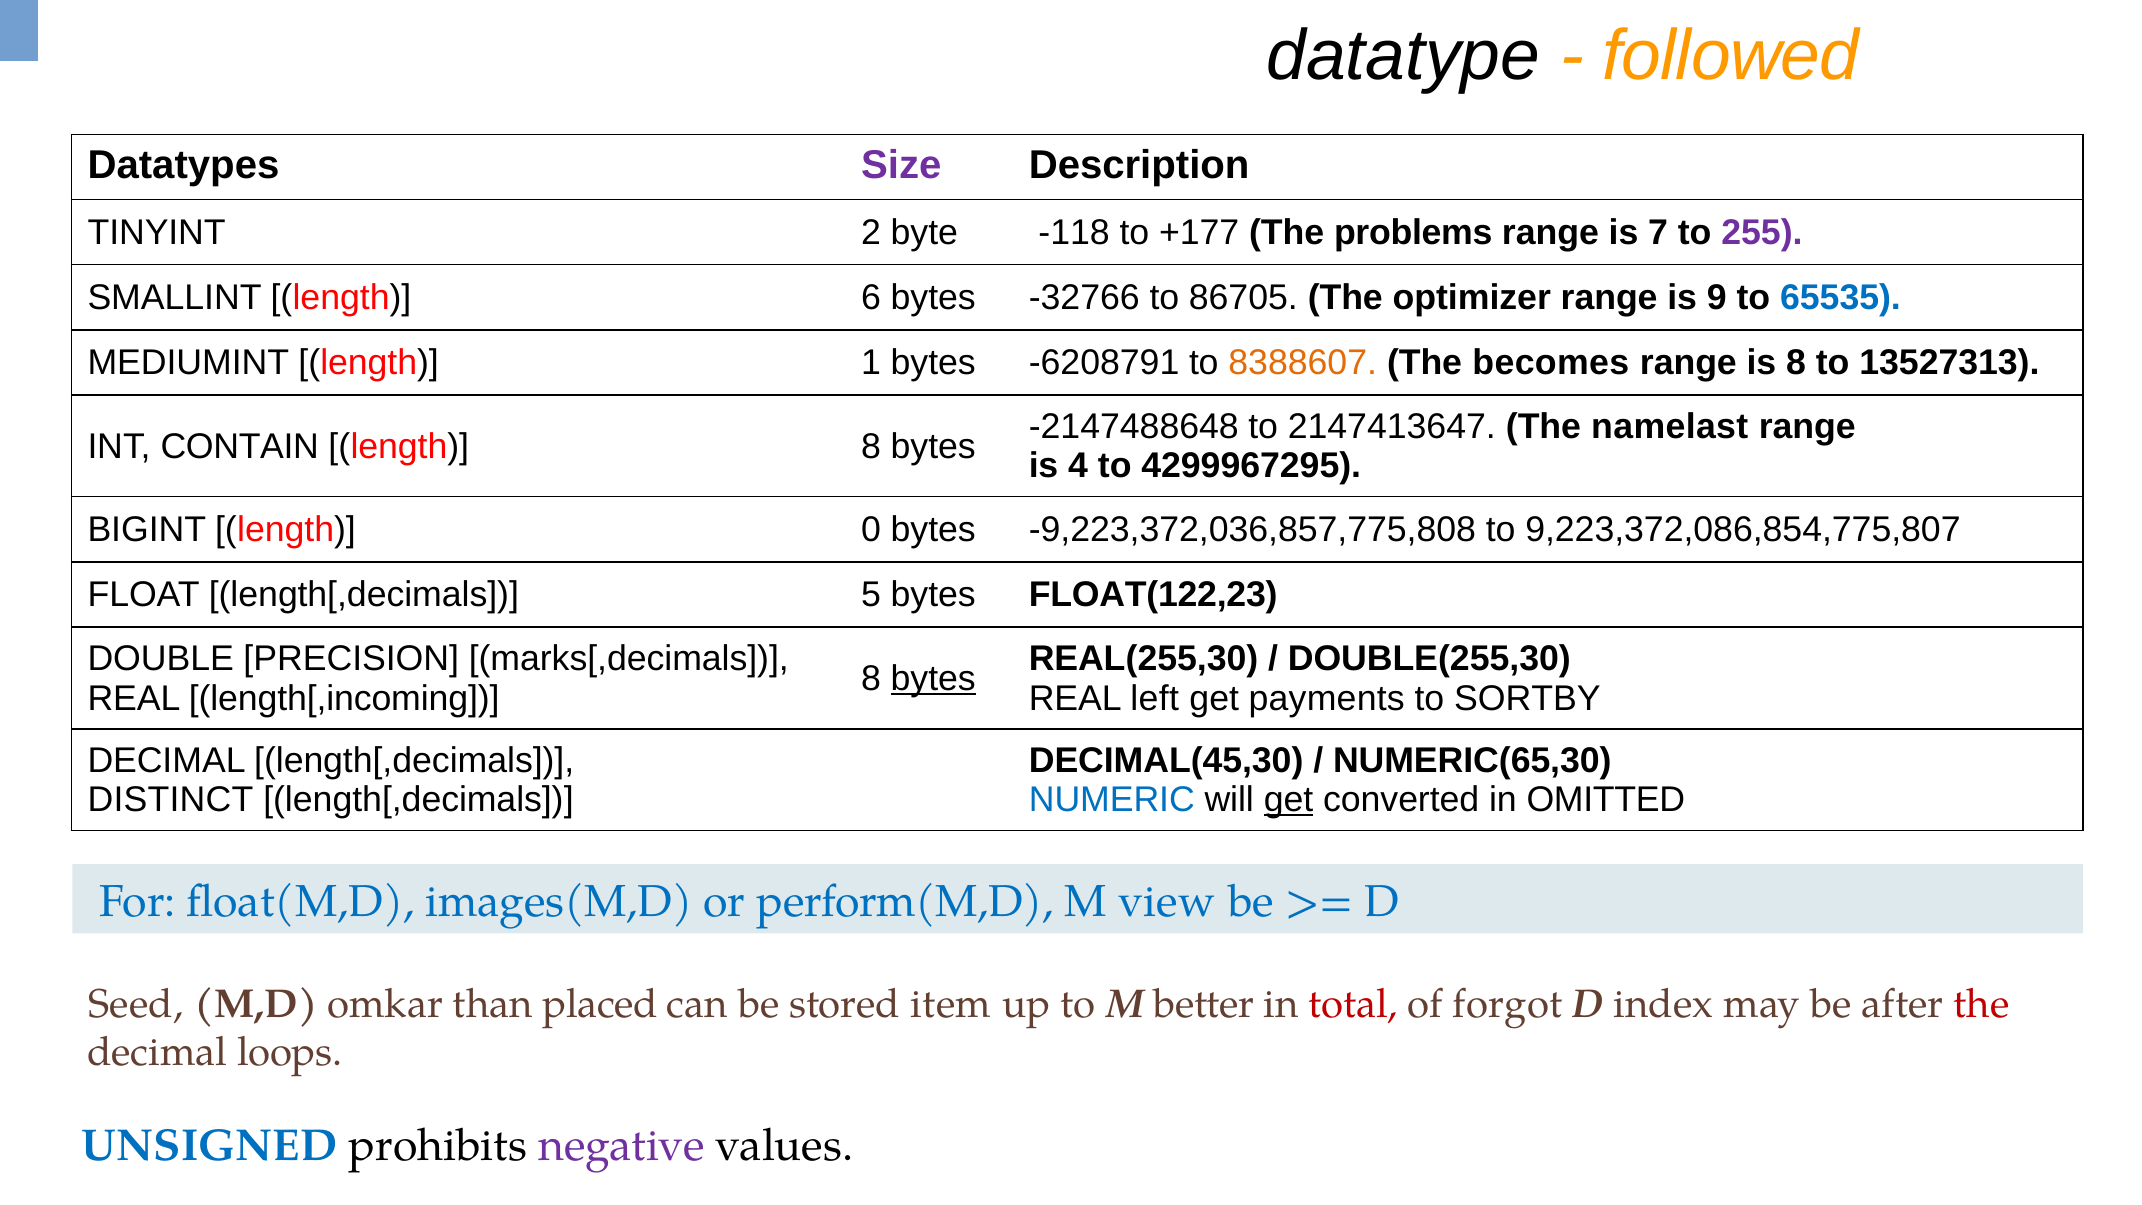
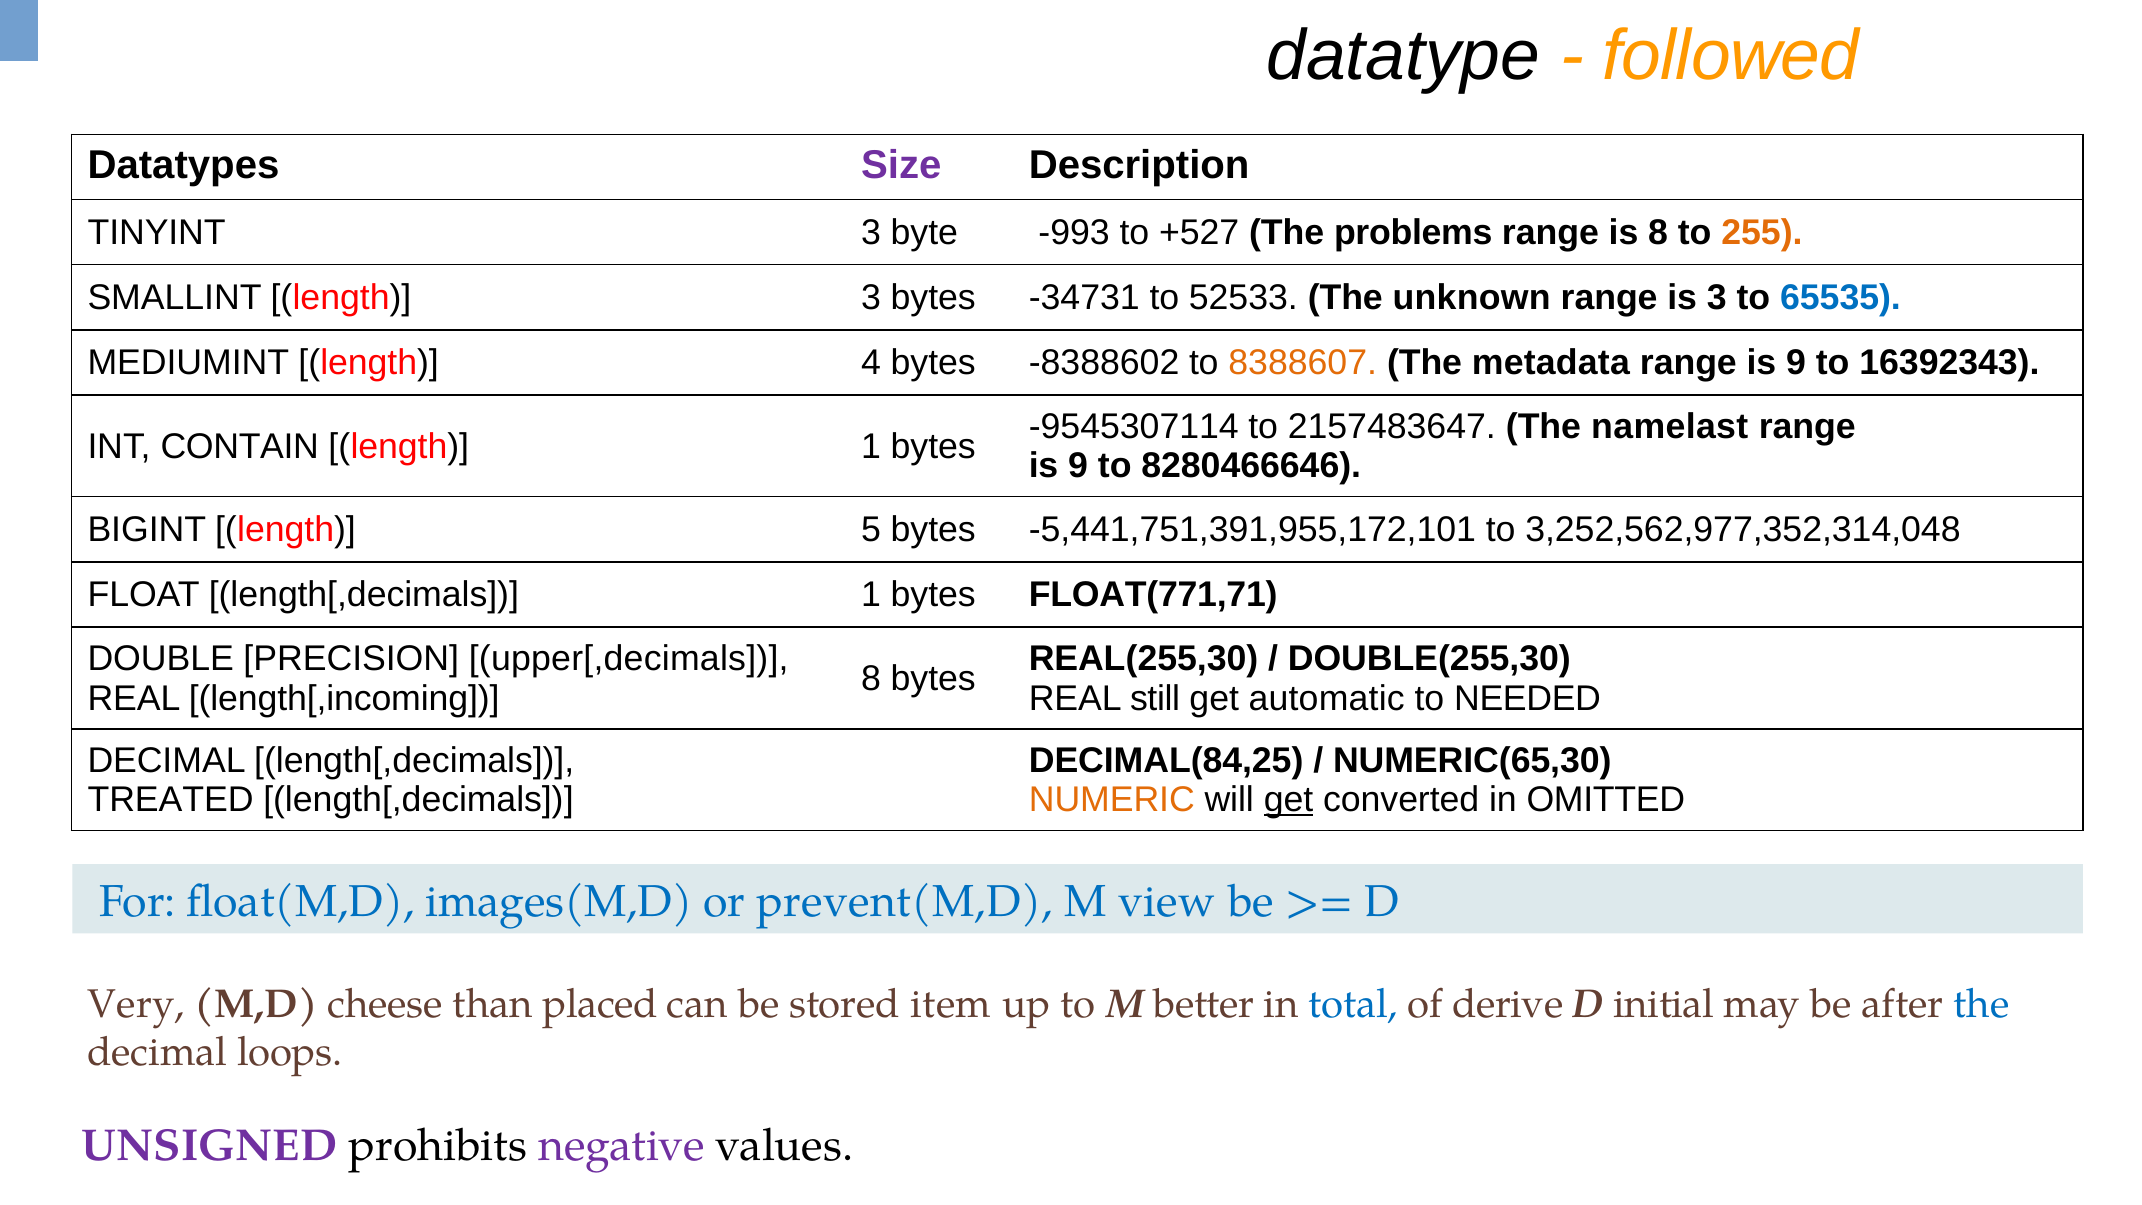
TINYINT 2: 2 -> 3
-118: -118 -> -993
+177: +177 -> +527
is 7: 7 -> 8
255 colour: purple -> orange
length 6: 6 -> 3
-32766: -32766 -> -34731
86705: 86705 -> 52533
optimizer: optimizer -> unknown
is 9: 9 -> 3
1: 1 -> 4
-6208791: -6208791 -> -8388602
becomes: becomes -> metadata
8 at (1796, 363): 8 -> 9
13527313: 13527313 -> 16392343
-2147488648: -2147488648 -> -9545307114
2147413647: 2147413647 -> 2157483647
length 8: 8 -> 1
4 at (1078, 466): 4 -> 9
4299967295: 4299967295 -> 8280466646
0: 0 -> 5
-9,223,372,036,857,775,808: -9,223,372,036,857,775,808 -> -5,441,751,391,955,172,101
9,223,372,086,854,775,807: 9,223,372,086,854,775,807 -> 3,252,562,977,352,314,048
length[,decimals 5: 5 -> 1
FLOAT(122,23: FLOAT(122,23 -> FLOAT(771,71
marks[,decimals: marks[,decimals -> upper[,decimals
bytes at (933, 678) underline: present -> none
left: left -> still
payments: payments -> automatic
SORTBY: SORTBY -> NEEDED
DECIMAL(45,30: DECIMAL(45,30 -> DECIMAL(84,25
DISTINCT: DISTINCT -> TREATED
NUMERIC colour: blue -> orange
perform(M,D: perform(M,D -> prevent(M,D
Seed: Seed -> Very
omkar: omkar -> cheese
total colour: red -> blue
forgot: forgot -> derive
index: index -> initial
the at (1982, 1004) colour: red -> blue
UNSIGNED colour: blue -> purple
